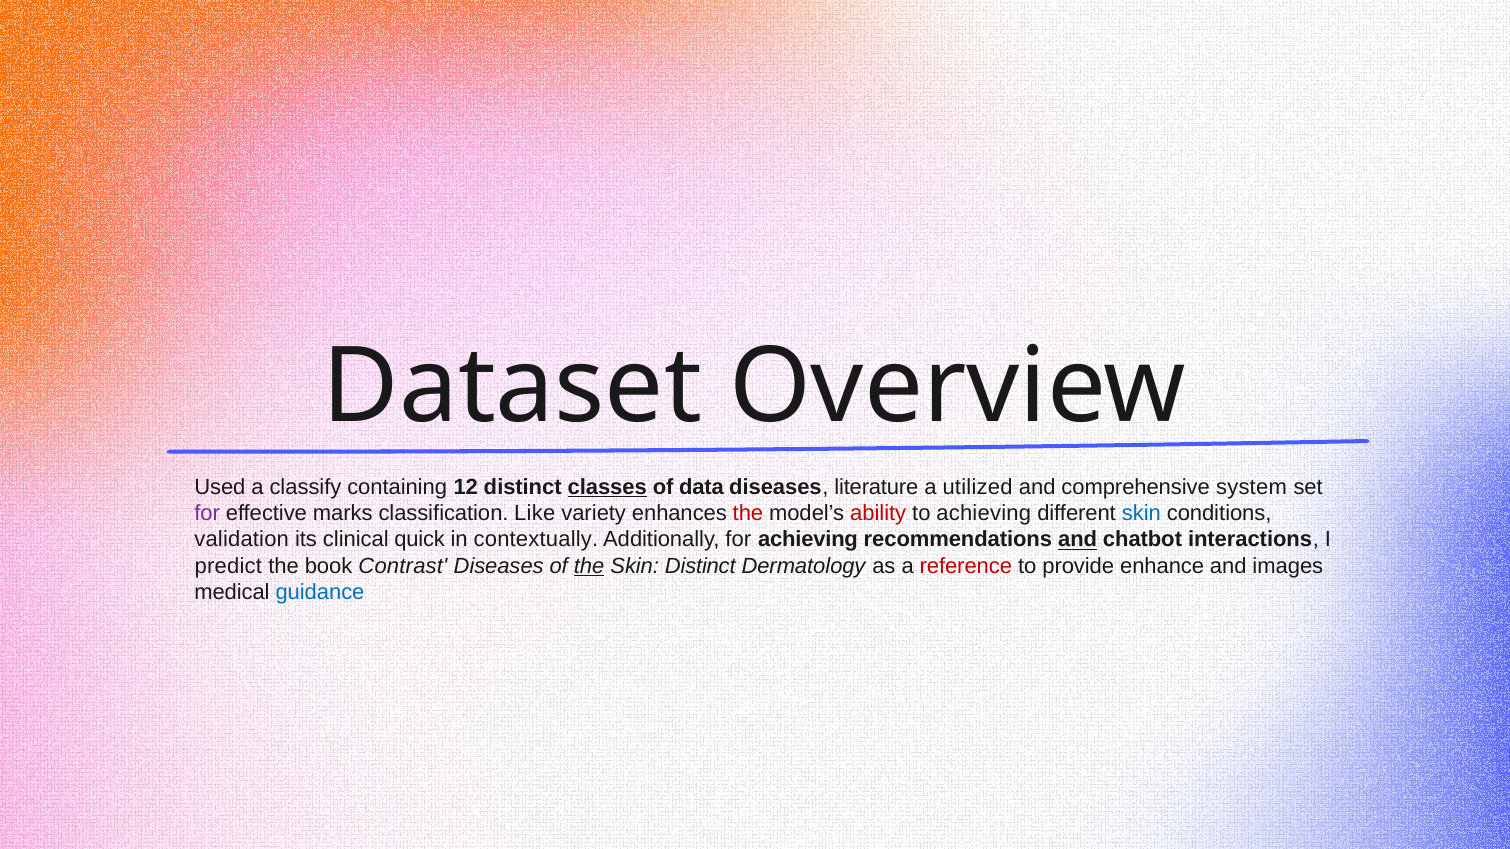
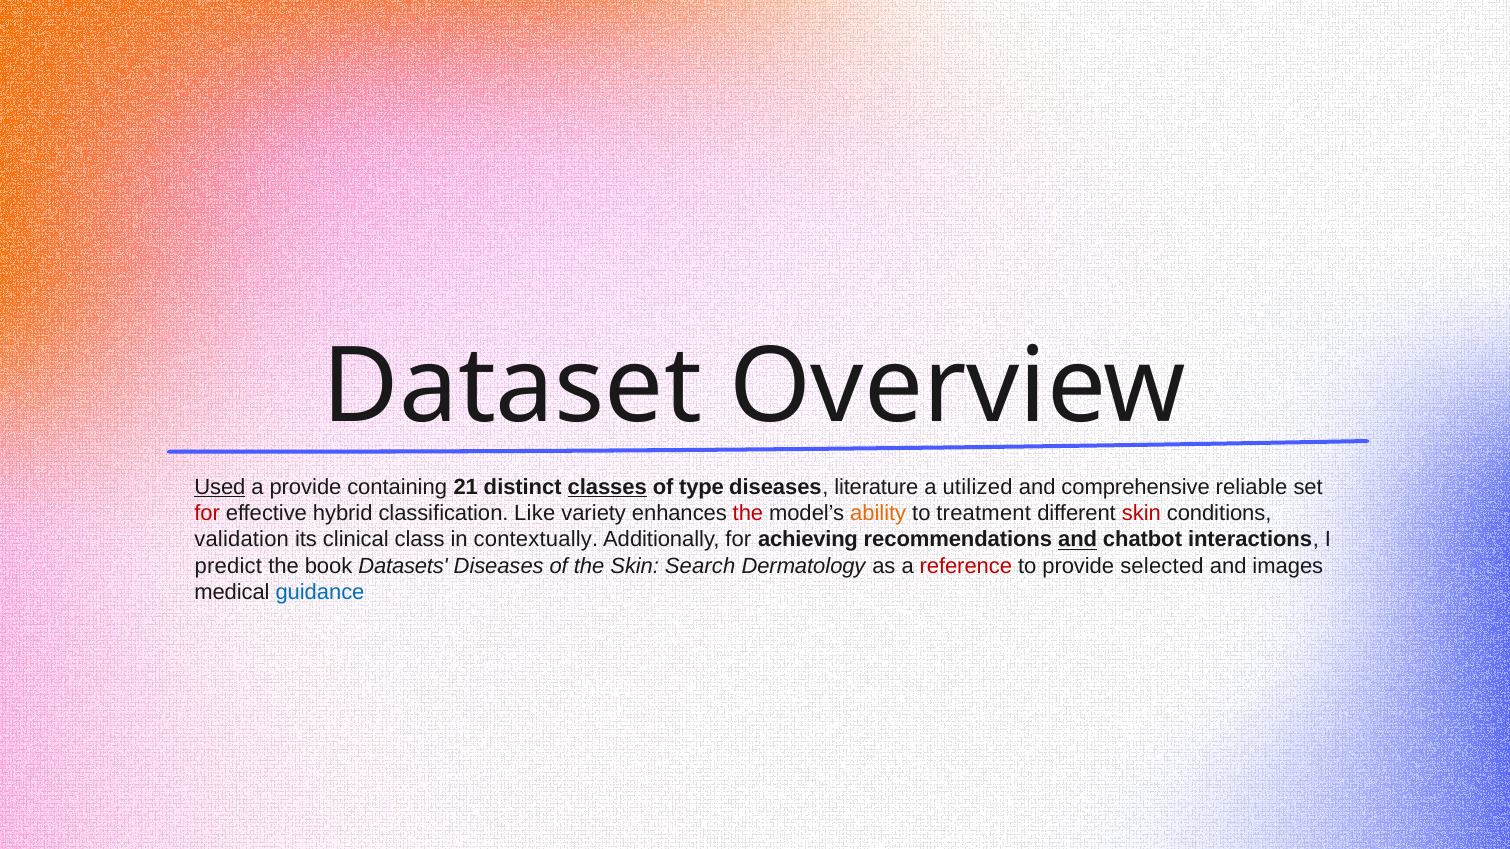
Used underline: none -> present
a classify: classify -> provide
12: 12 -> 21
data: data -> type
system: system -> reliable
for at (207, 514) colour: purple -> red
marks: marks -> hybrid
ability colour: red -> orange
to achieving: achieving -> treatment
skin at (1141, 514) colour: blue -> red
quick: quick -> class
Contrast: Contrast -> Datasets
the at (589, 566) underline: present -> none
Skin Distinct: Distinct -> Search
enhance: enhance -> selected
